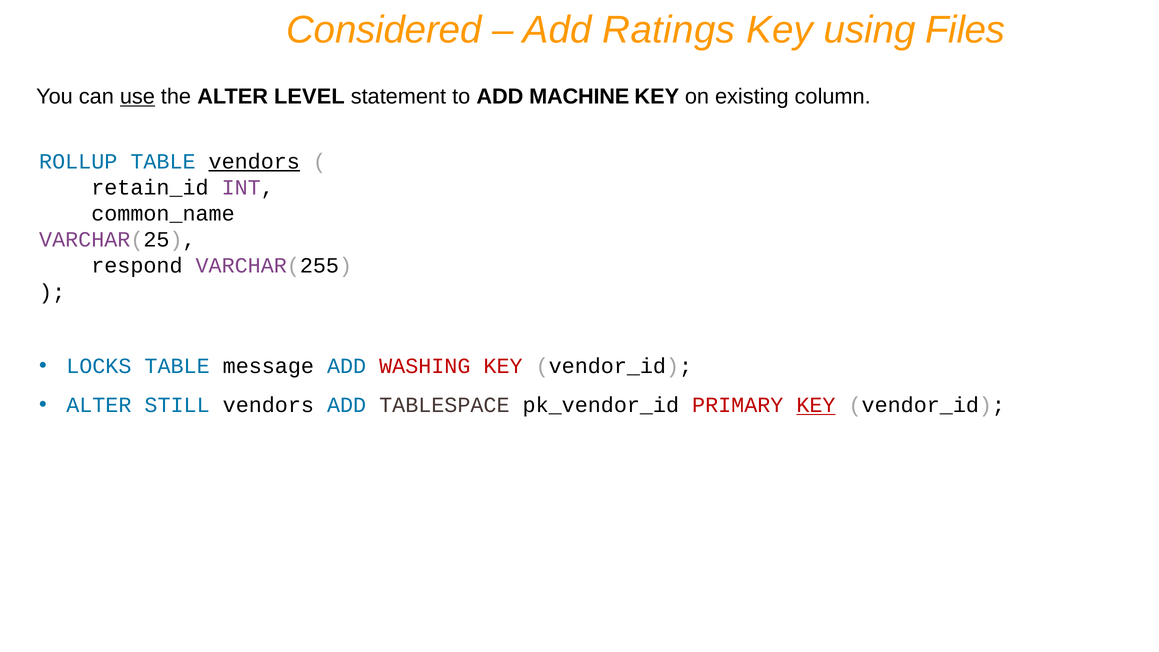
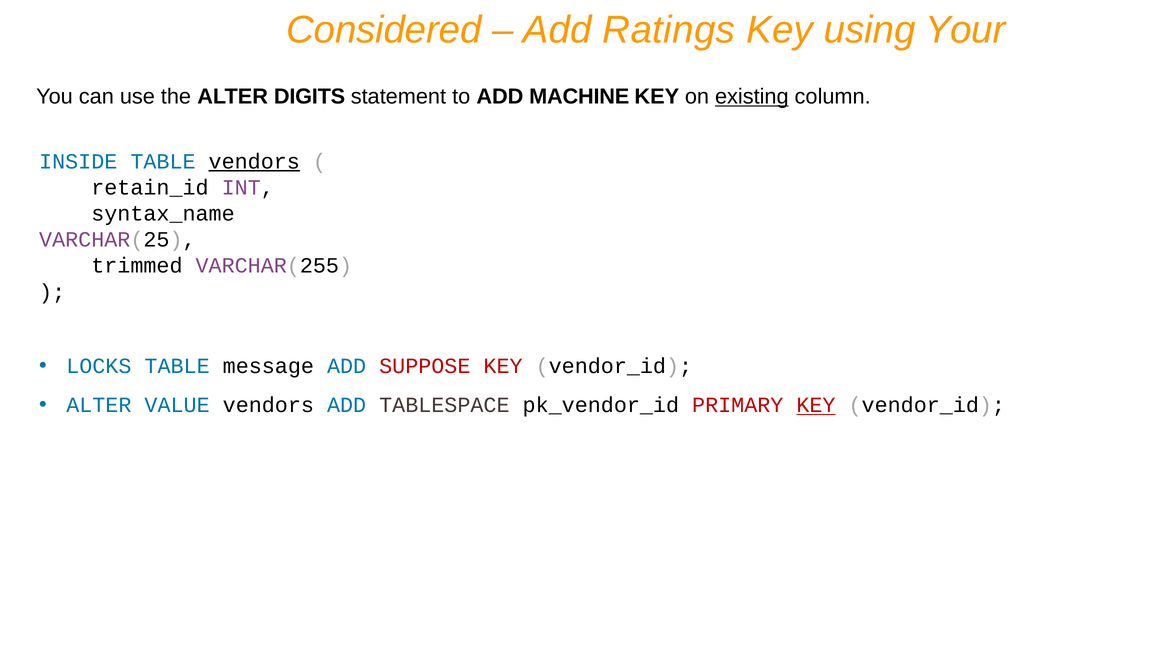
Files: Files -> Your
use underline: present -> none
LEVEL: LEVEL -> DIGITS
existing underline: none -> present
ROLLUP: ROLLUP -> INSIDE
common_name: common_name -> syntax_name
respond: respond -> trimmed
WASHING: WASHING -> SUPPOSE
STILL: STILL -> VALUE
